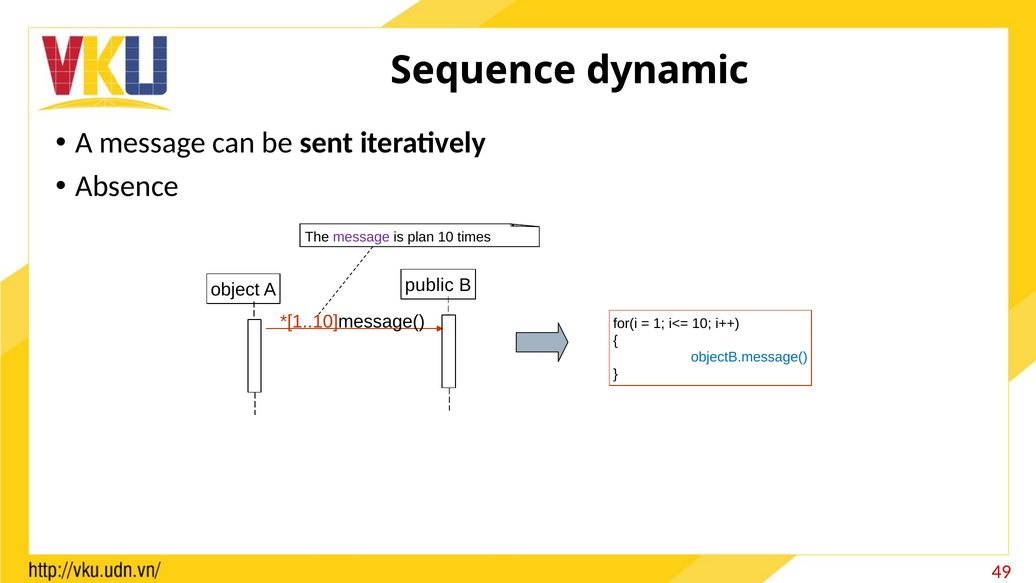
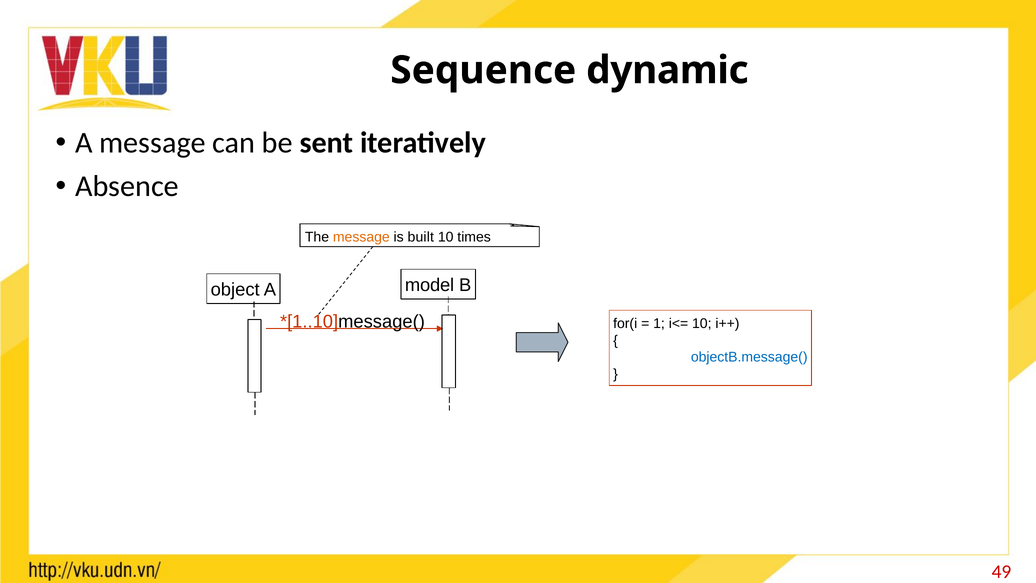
message at (361, 237) colour: purple -> orange
plan: plan -> built
public: public -> model
